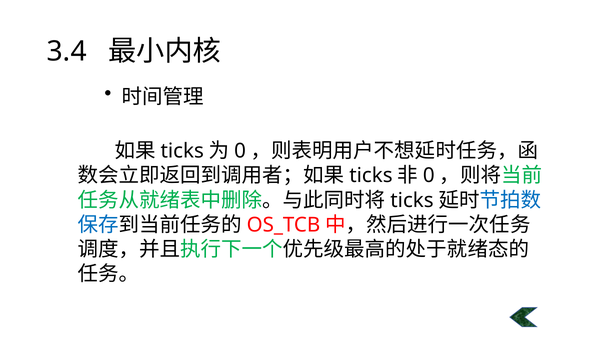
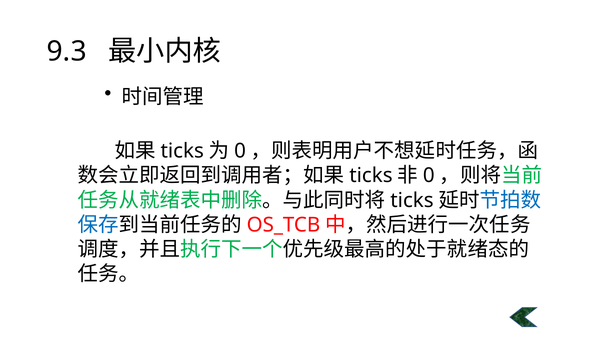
3.4: 3.4 -> 9.3
